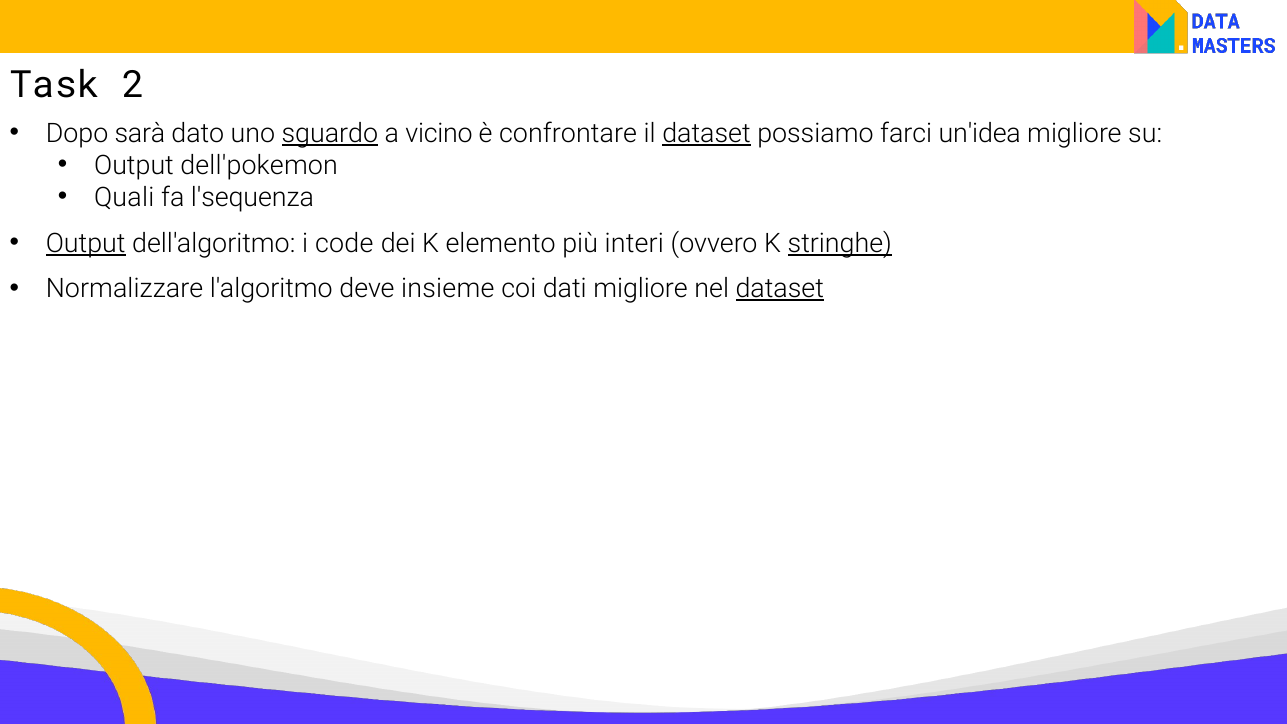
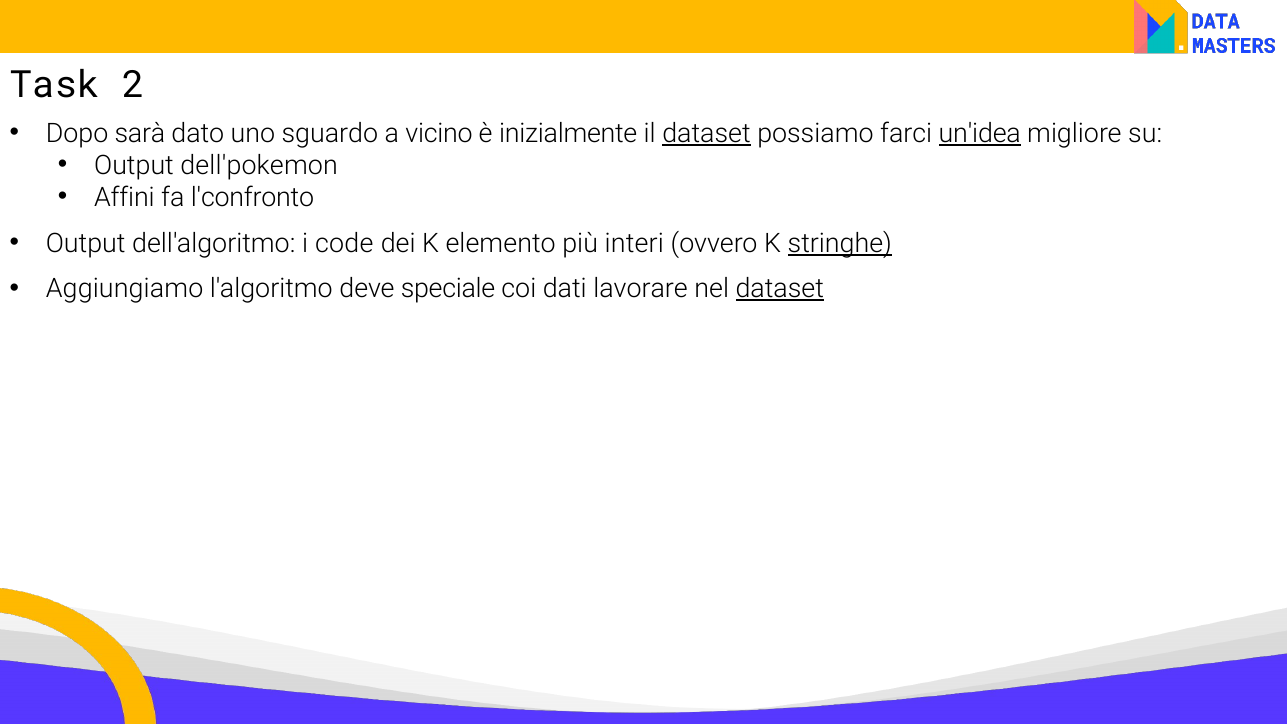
sguardo underline: present -> none
confrontare: confrontare -> inizialmente
un'idea underline: none -> present
Quali: Quali -> Affini
l'sequenza: l'sequenza -> l'confronto
Output at (86, 243) underline: present -> none
Normalizzare: Normalizzare -> Aggiungiamo
insieme: insieme -> speciale
dati migliore: migliore -> lavorare
